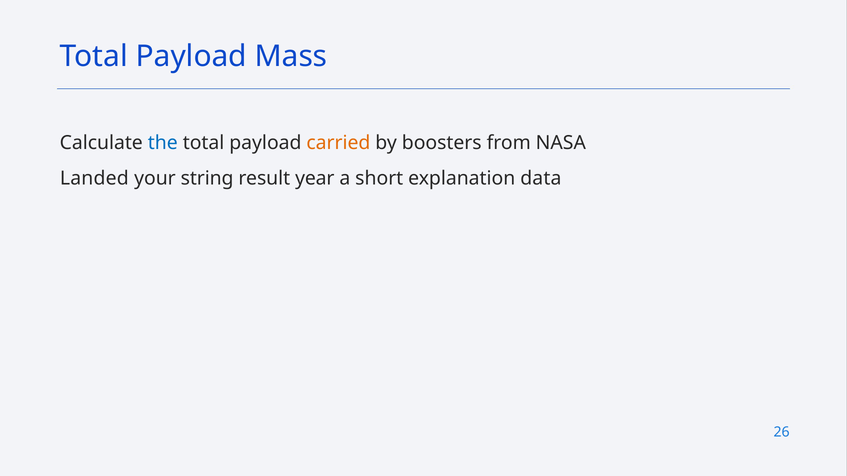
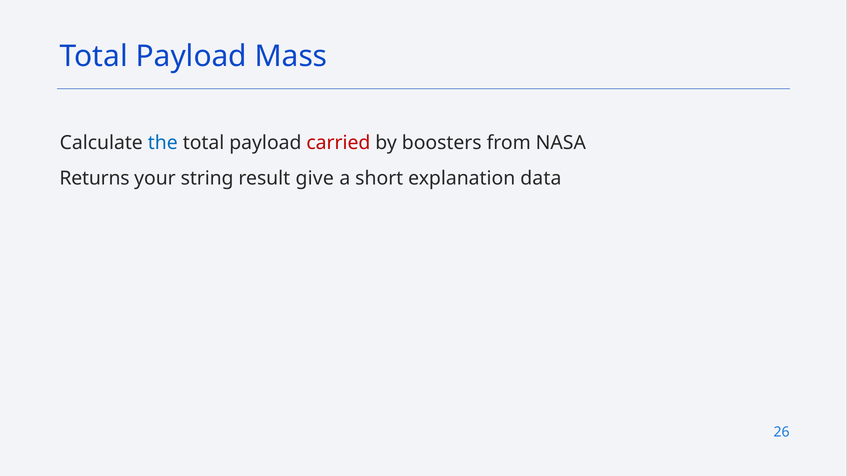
carried colour: orange -> red
Landed: Landed -> Returns
year: year -> give
